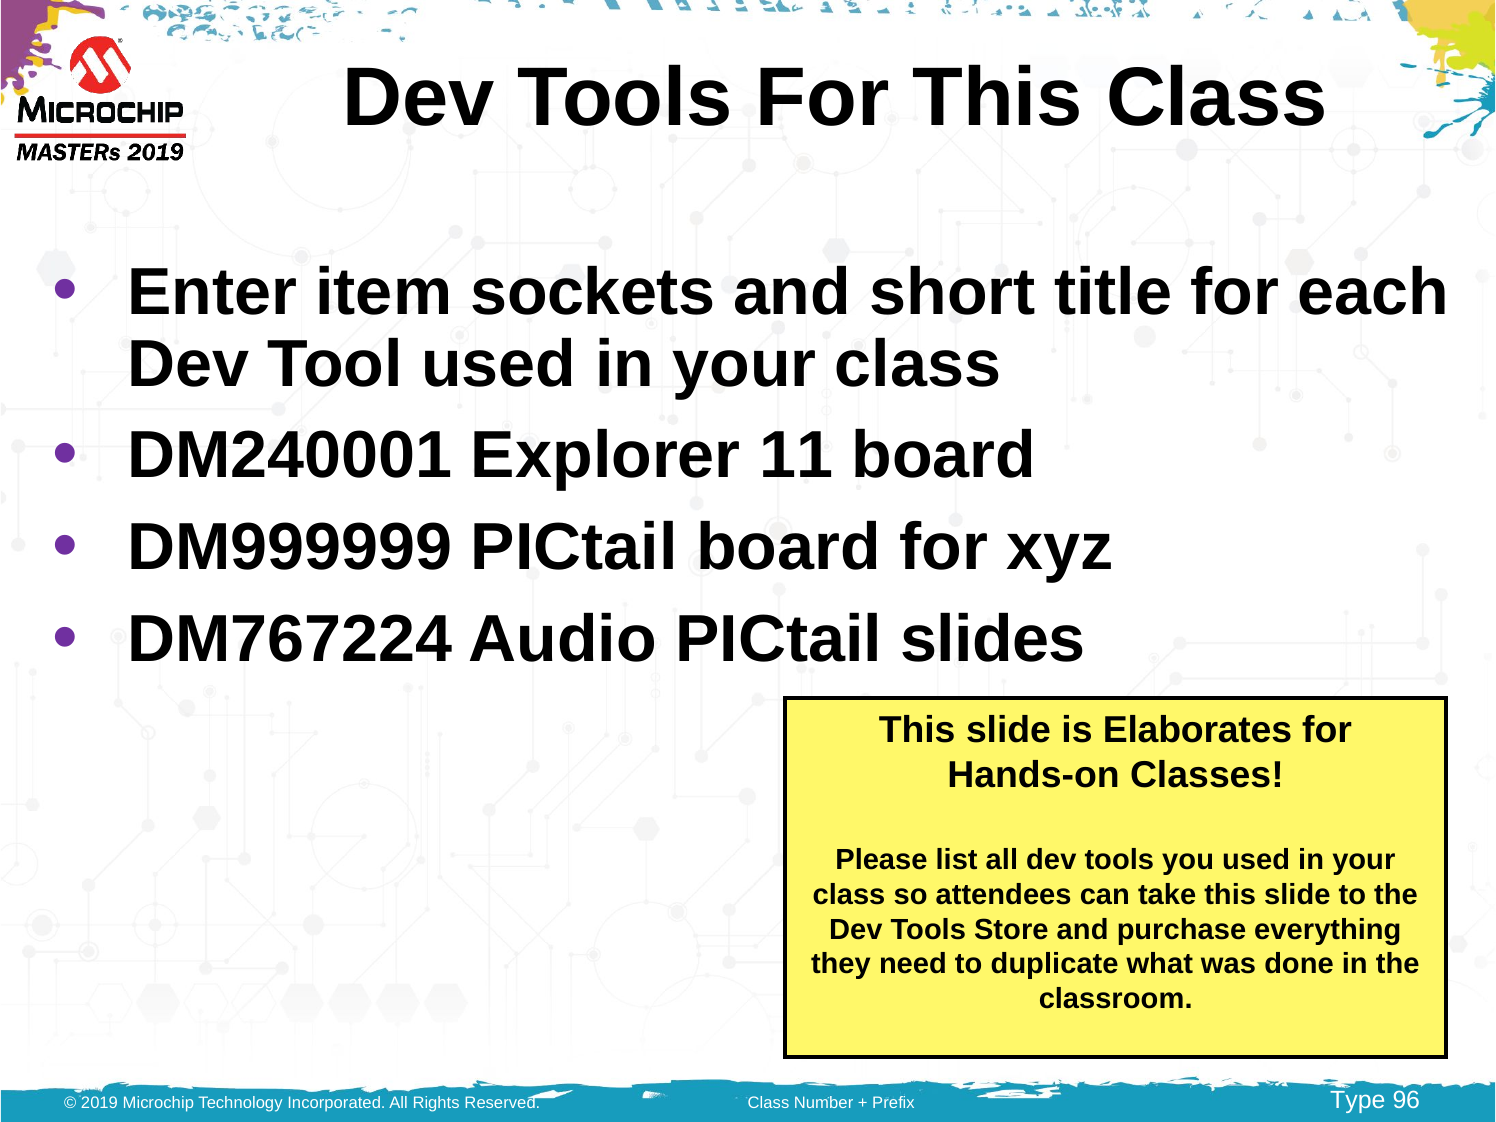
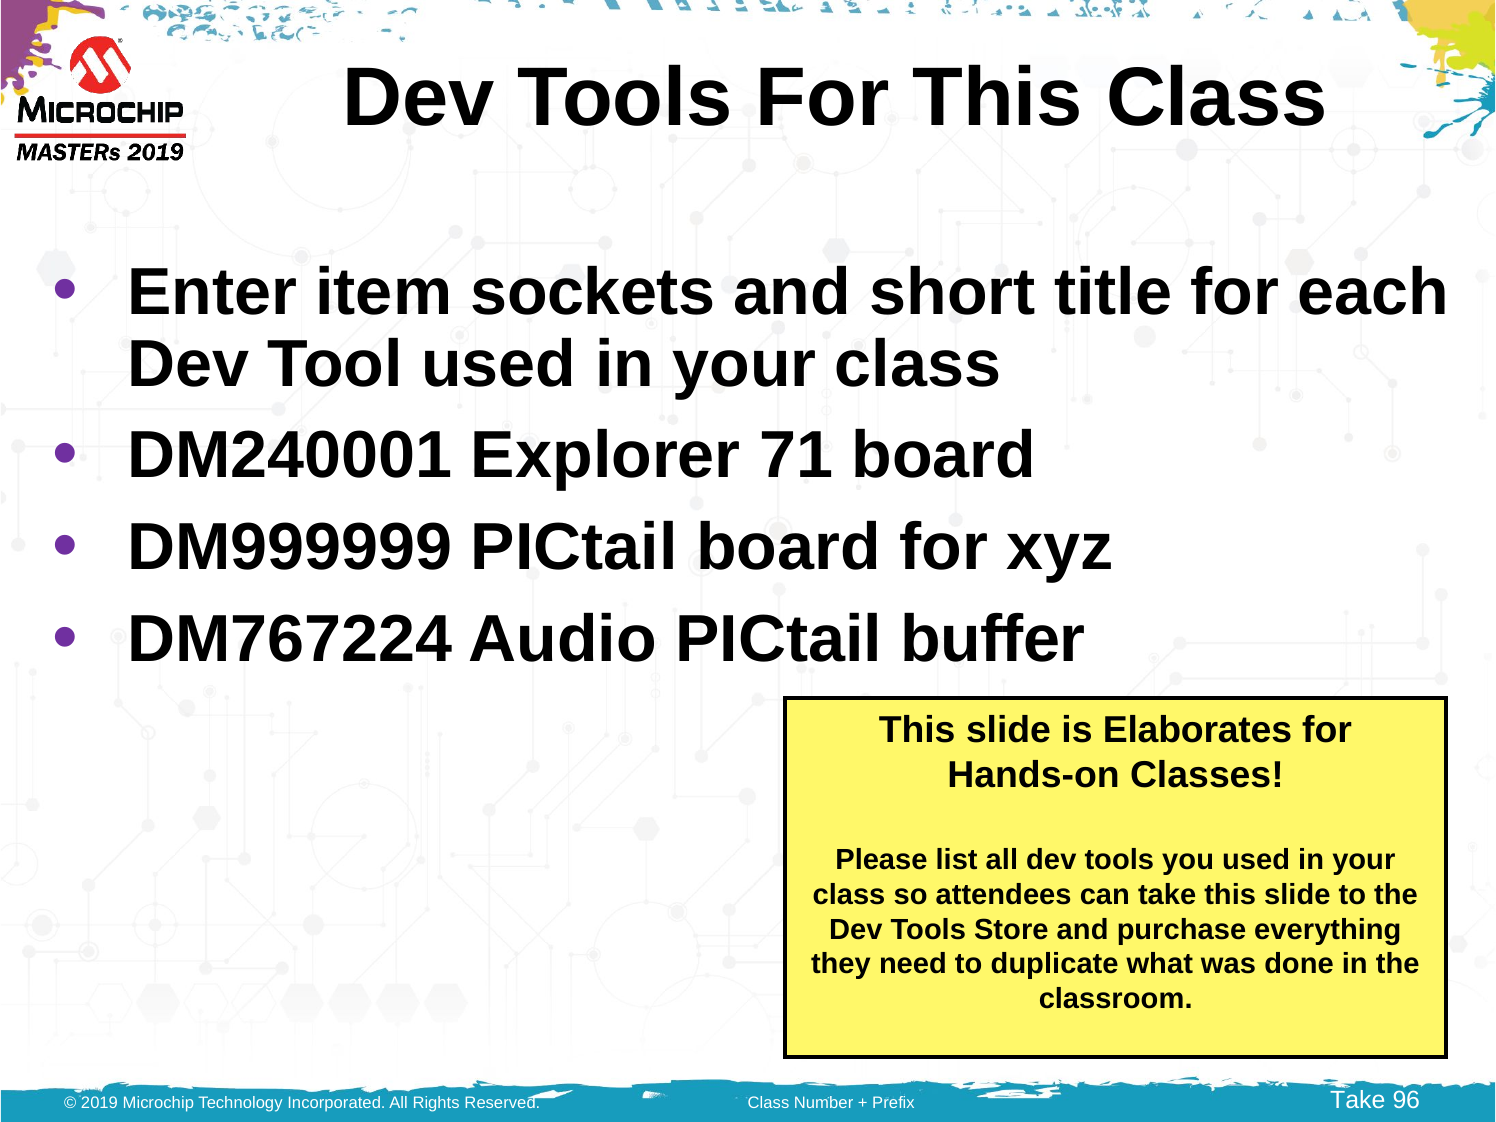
11: 11 -> 71
slides: slides -> buffer
Type at (1358, 1101): Type -> Take
